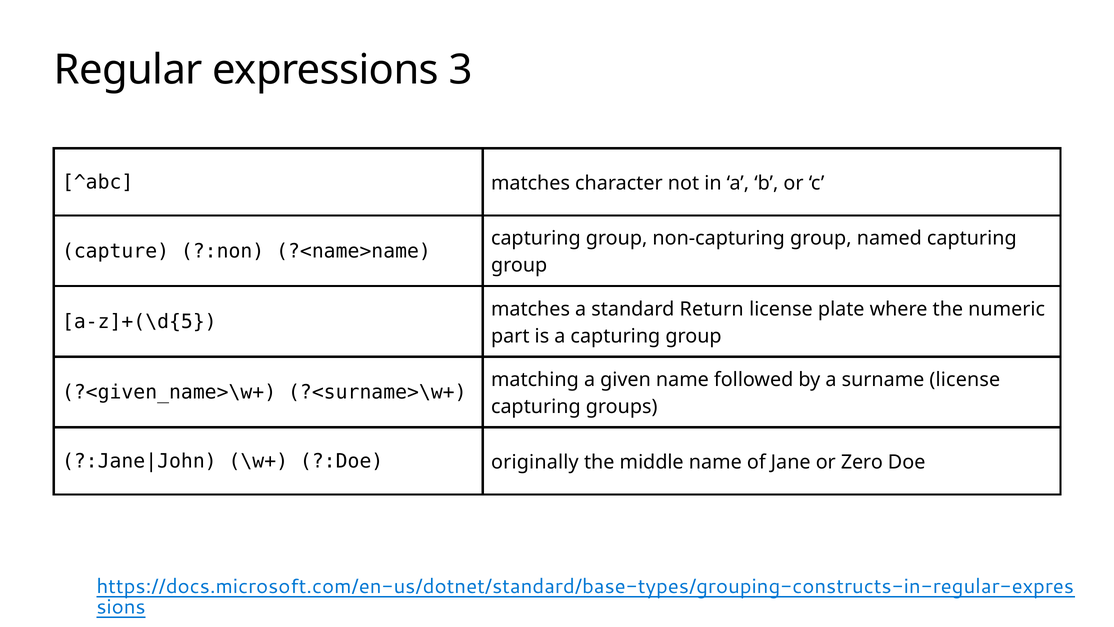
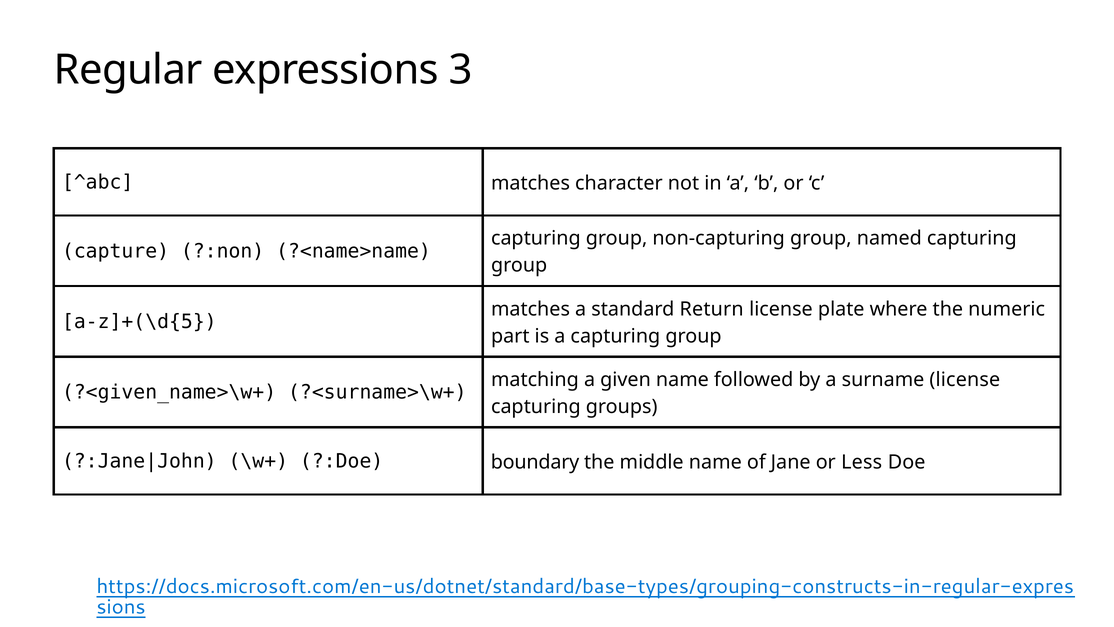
originally: originally -> boundary
Zero: Zero -> Less
